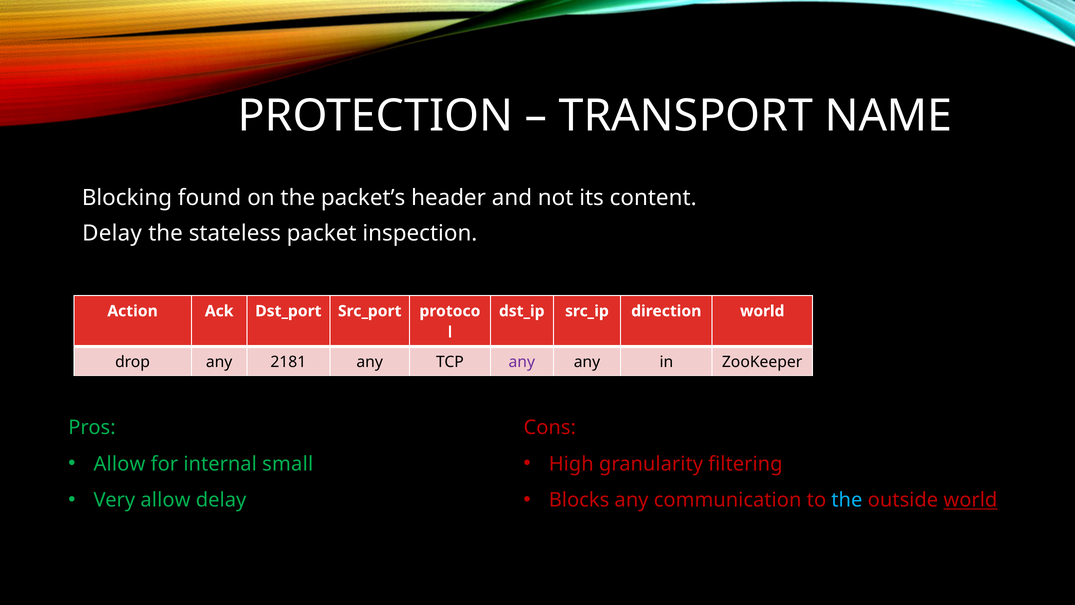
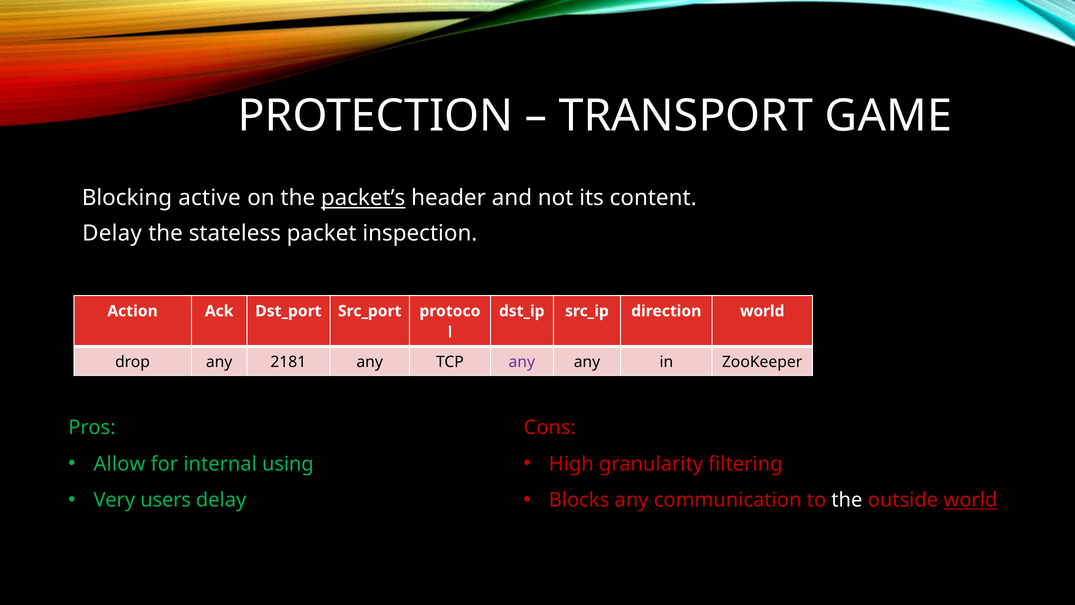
NAME: NAME -> GAME
found: found -> active
packet’s underline: none -> present
small: small -> using
Very allow: allow -> users
the at (847, 500) colour: light blue -> white
